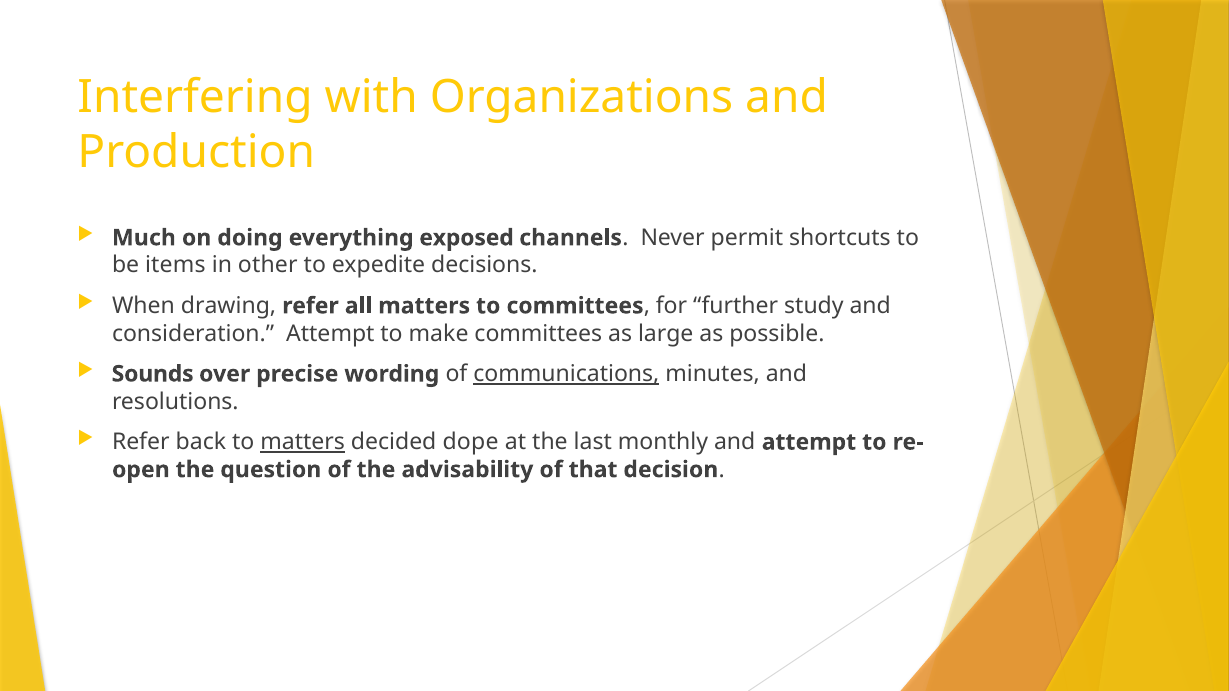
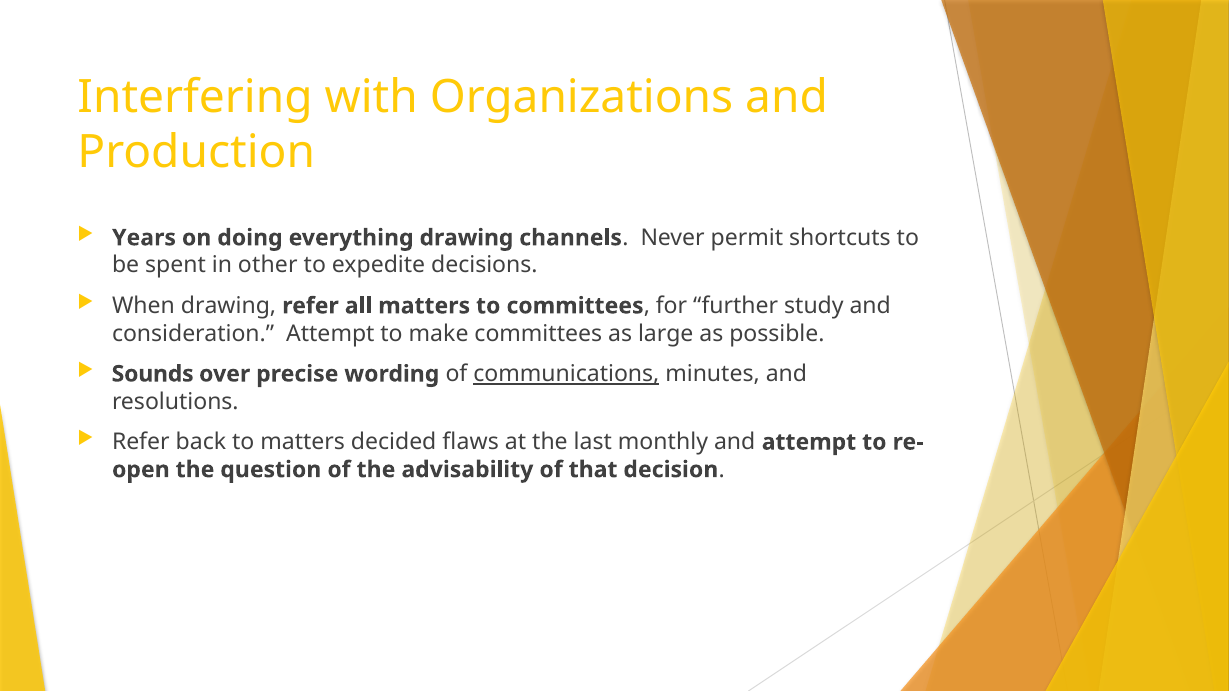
Much: Much -> Years
everything exposed: exposed -> drawing
items: items -> spent
matters at (303, 442) underline: present -> none
dope: dope -> flaws
